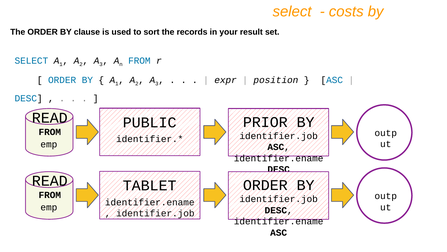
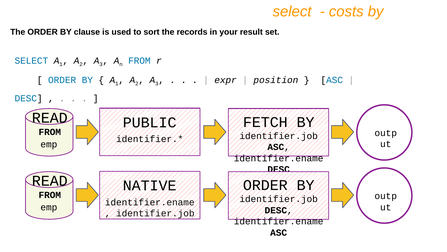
PRIOR: PRIOR -> FETCH
TABLET: TABLET -> NATIVE
